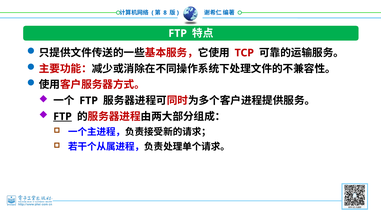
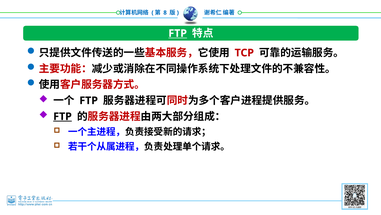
FTP at (178, 33) underline: none -> present
